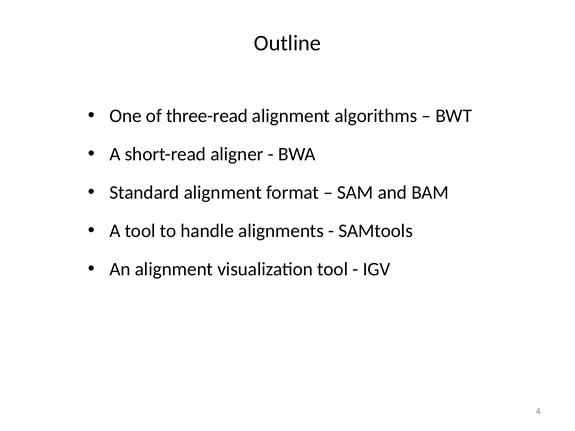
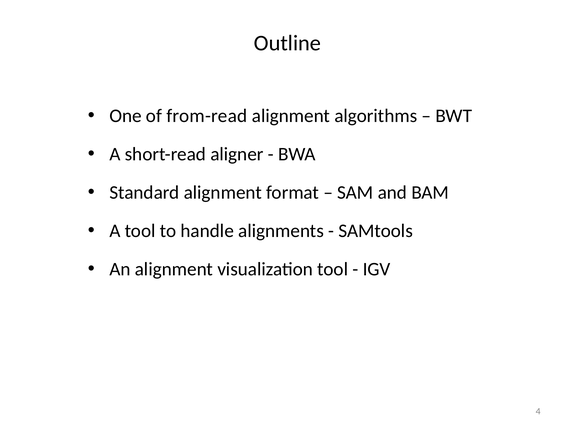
three-read: three-read -> from-read
